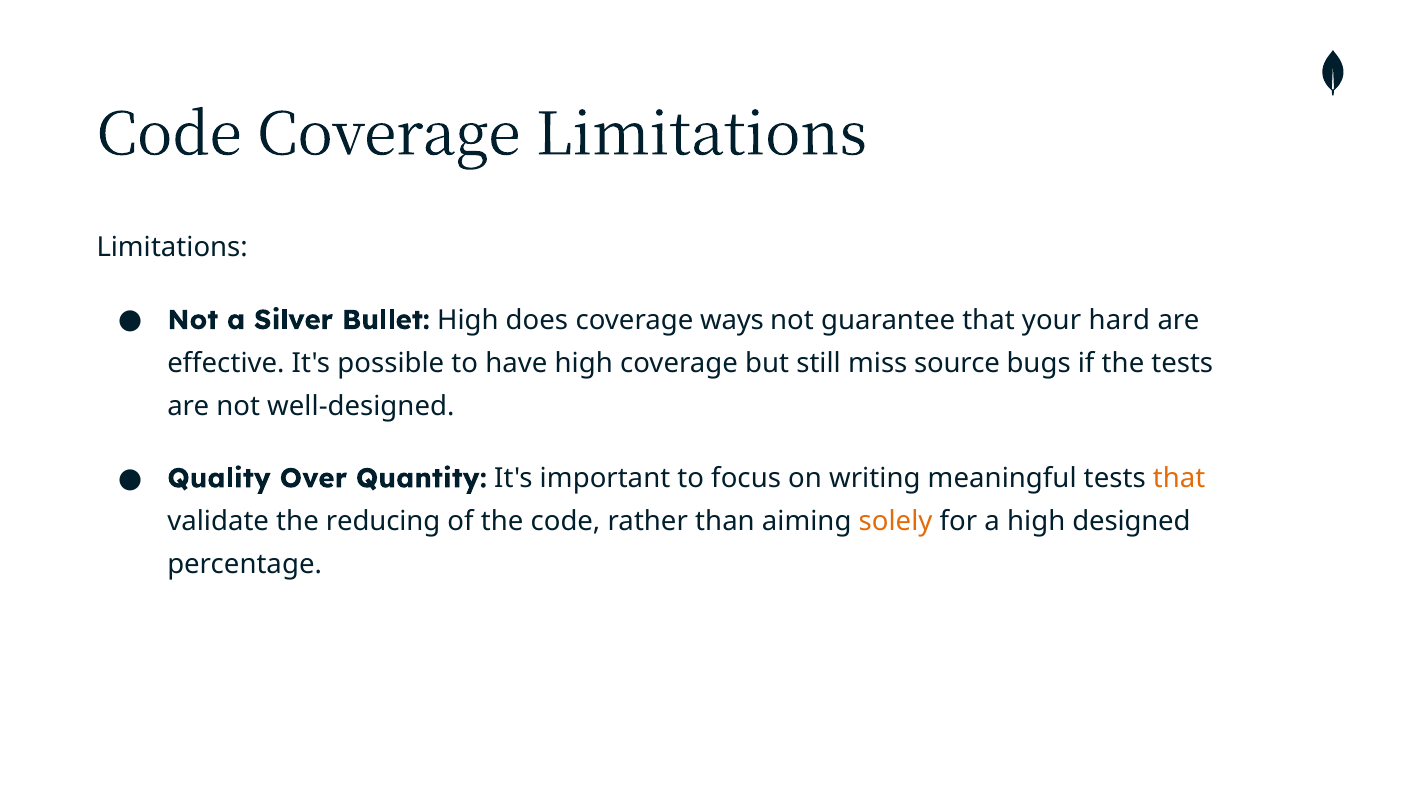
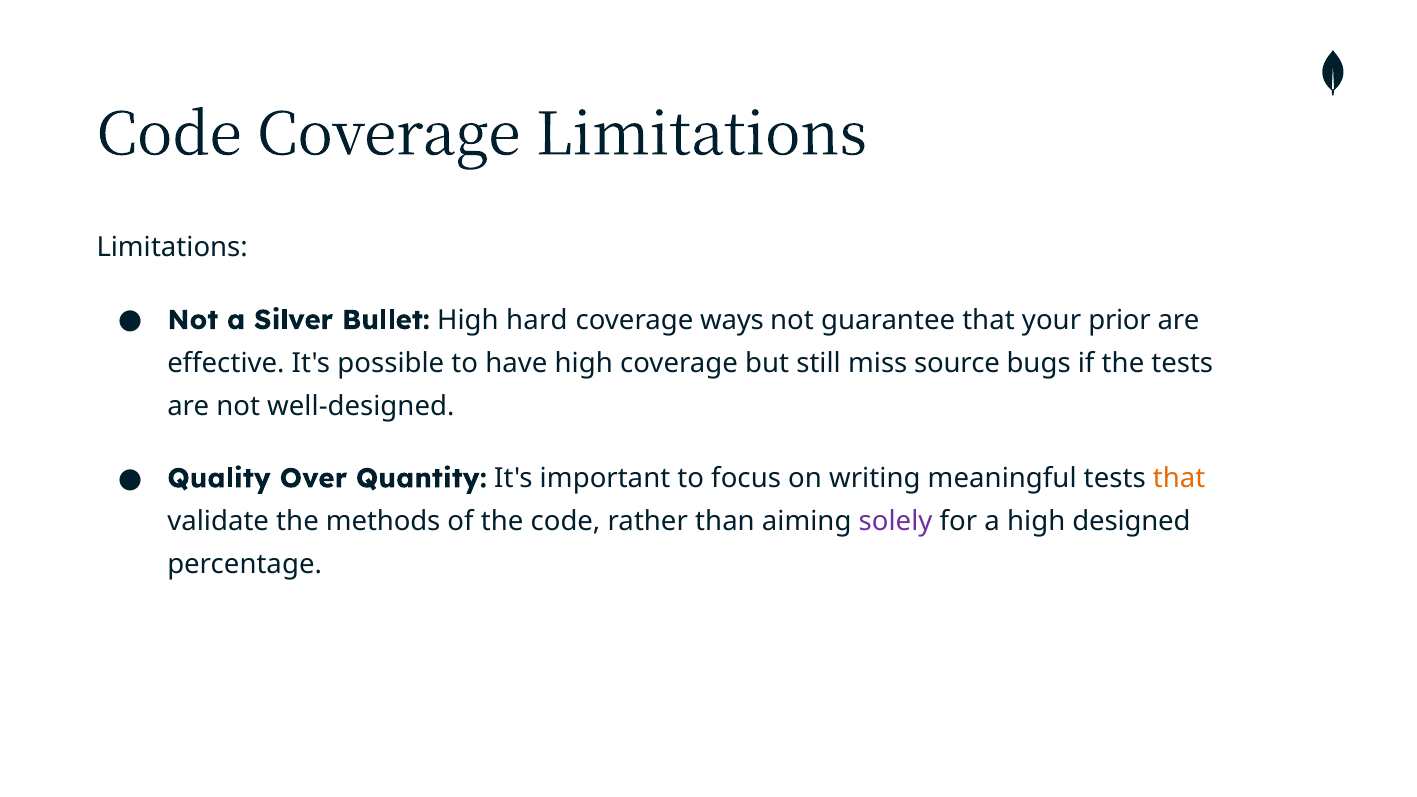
does: does -> hard
hard: hard -> prior
reducing: reducing -> methods
solely colour: orange -> purple
